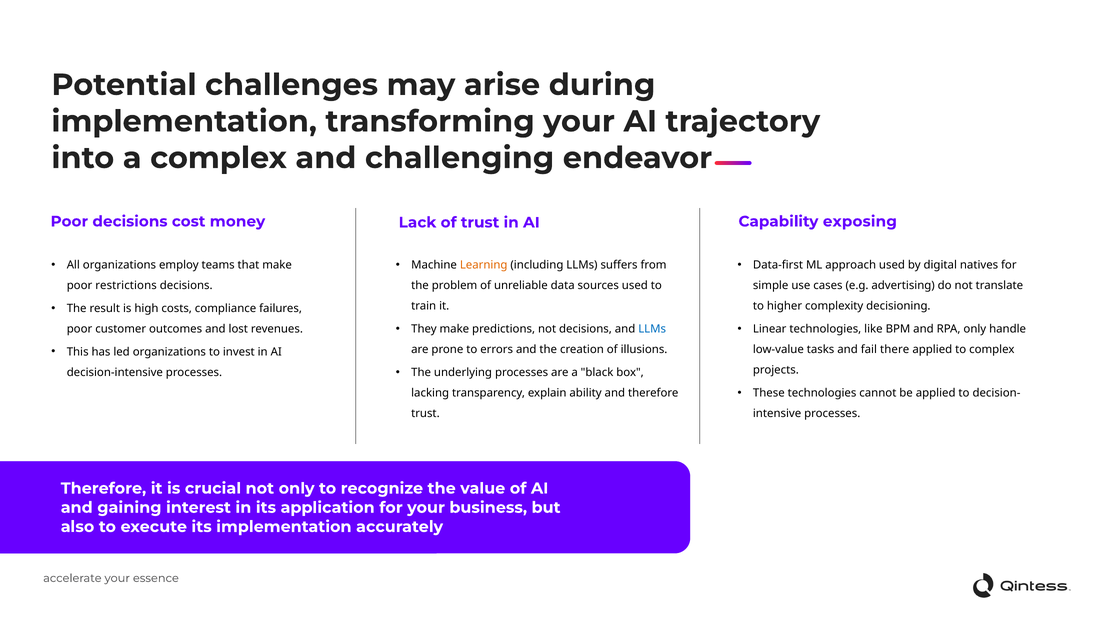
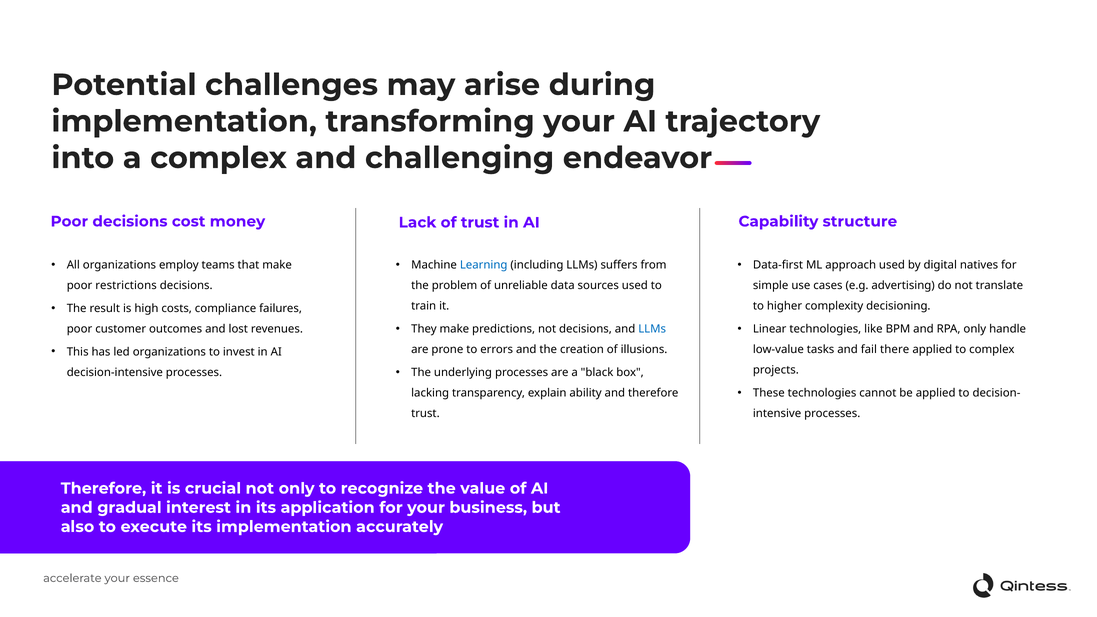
exposing: exposing -> structure
Learning colour: orange -> blue
gaining: gaining -> gradual
